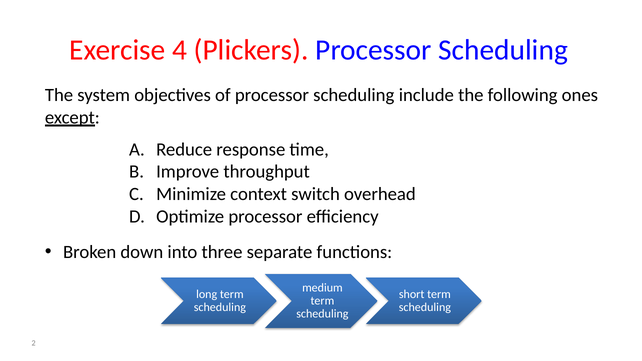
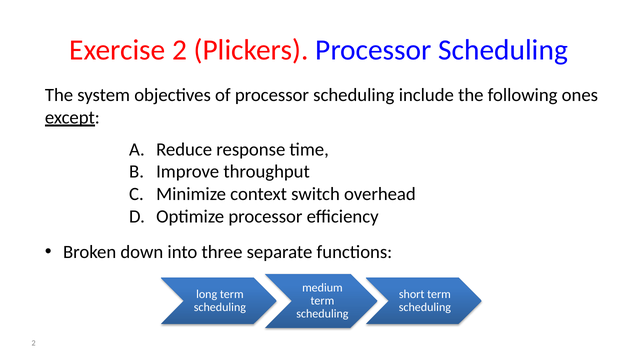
Exercise 4: 4 -> 2
